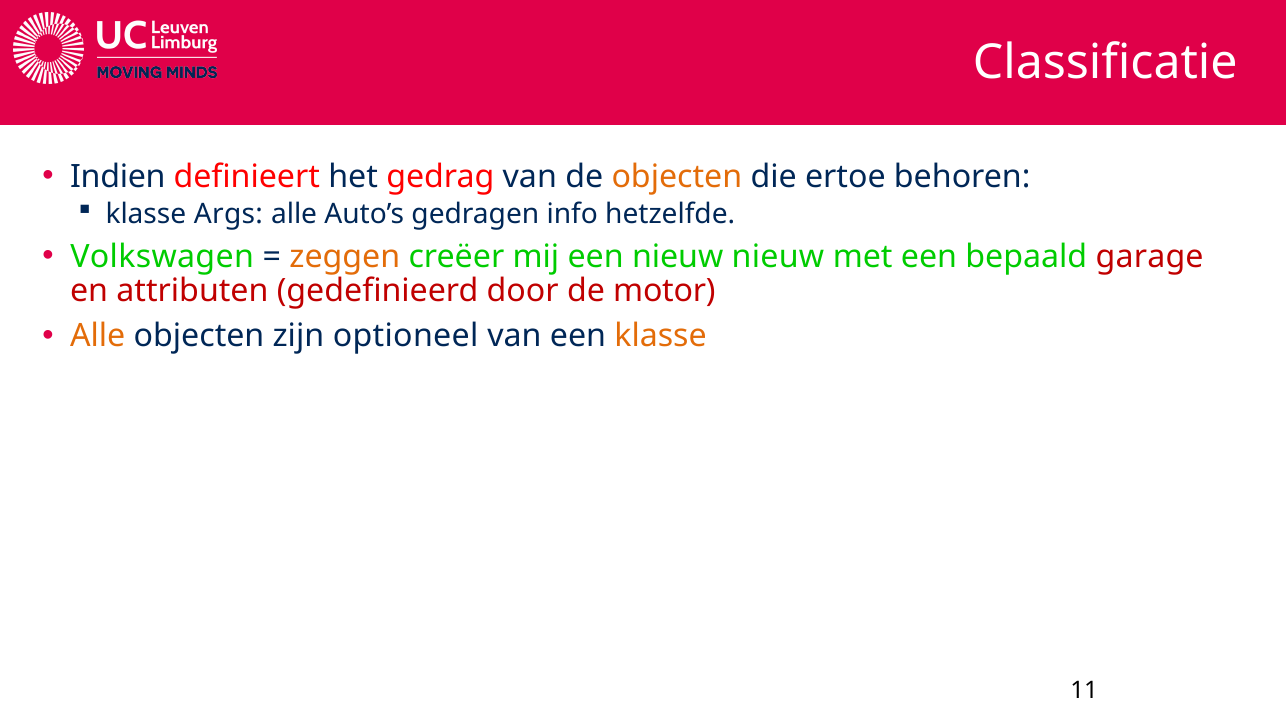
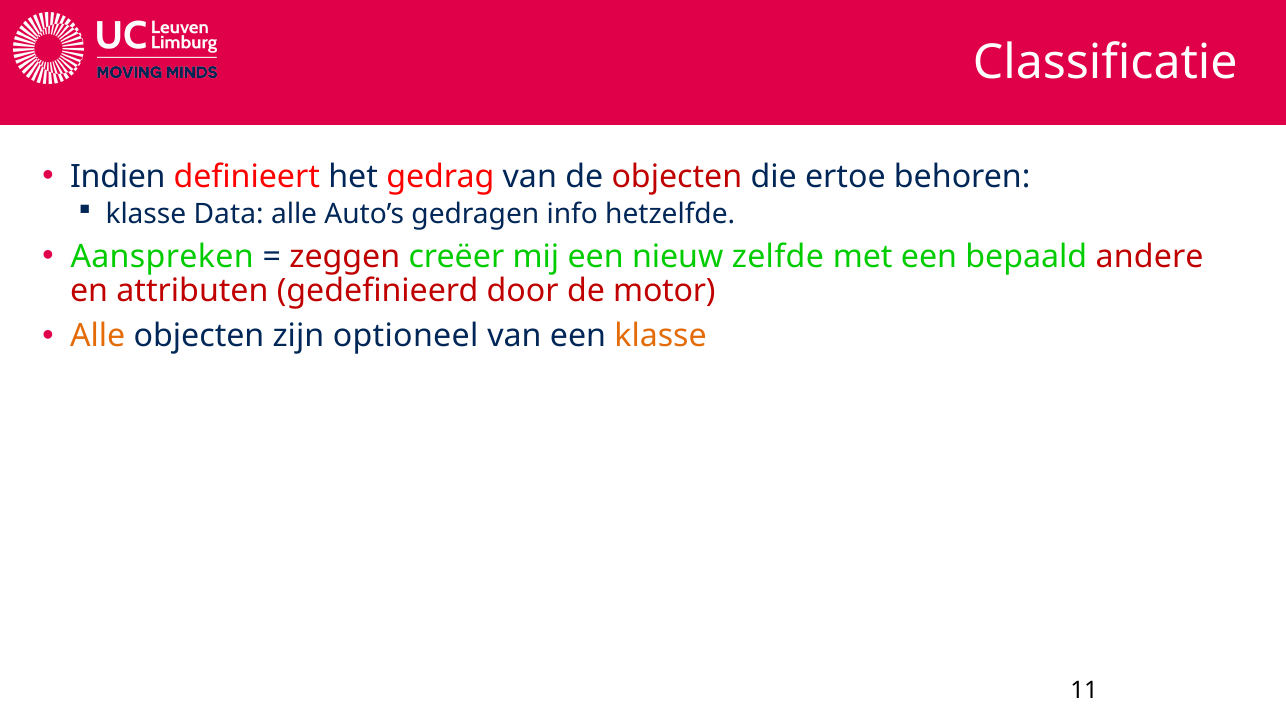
objecten at (677, 177) colour: orange -> red
Args: Args -> Data
Volkswagen: Volkswagen -> Aanspreken
zeggen colour: orange -> red
nieuw nieuw: nieuw -> zelfde
garage: garage -> andere
